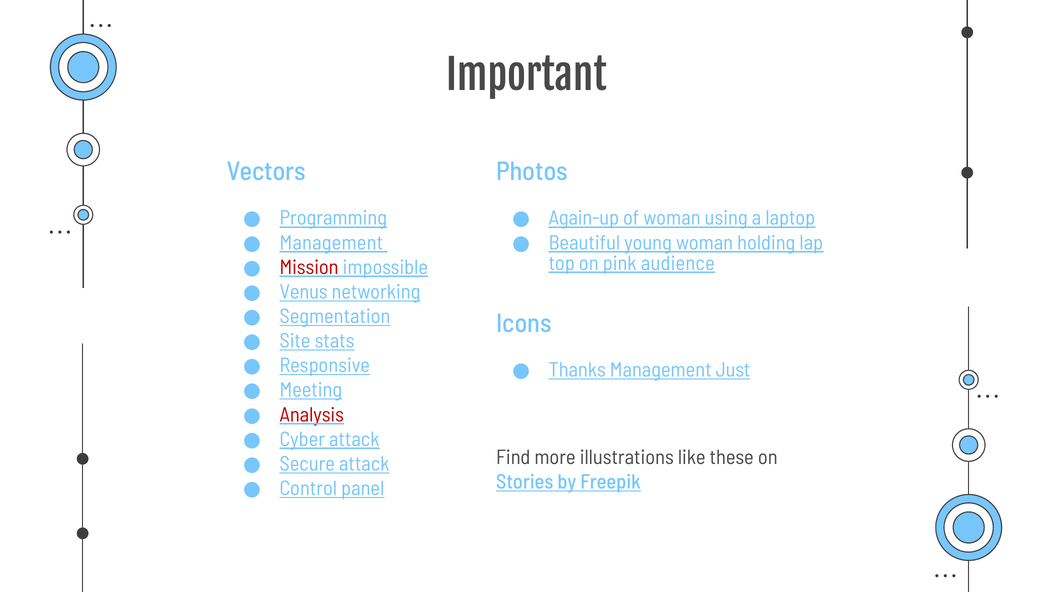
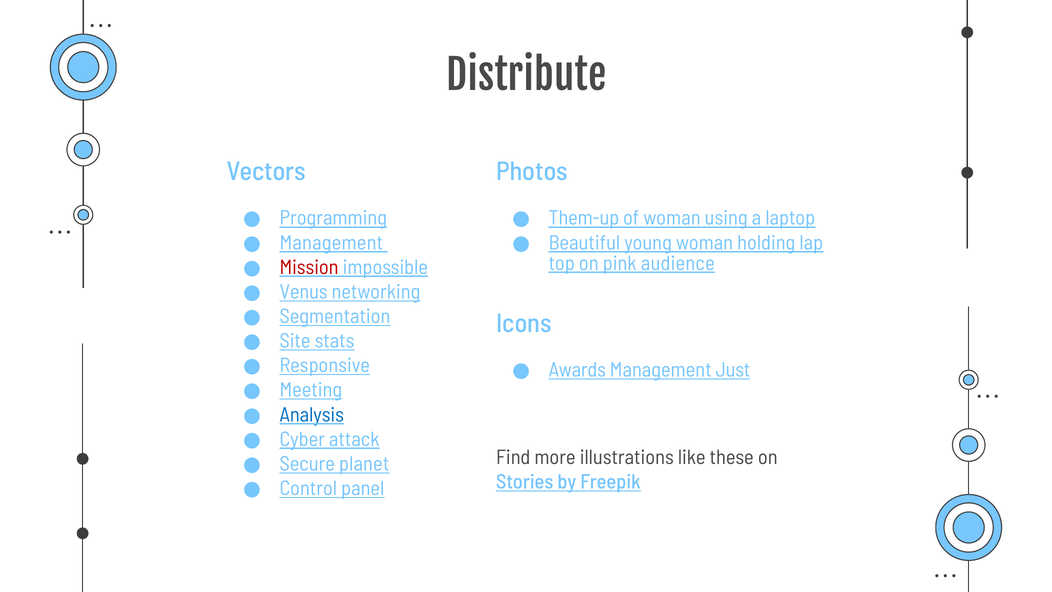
Important: Important -> Distribute
Again-up: Again-up -> Them-up
Thanks: Thanks -> Awards
Analysis colour: red -> blue
Secure attack: attack -> planet
